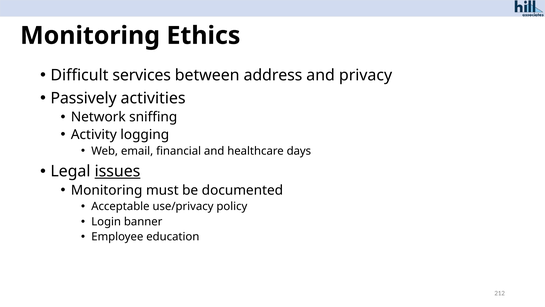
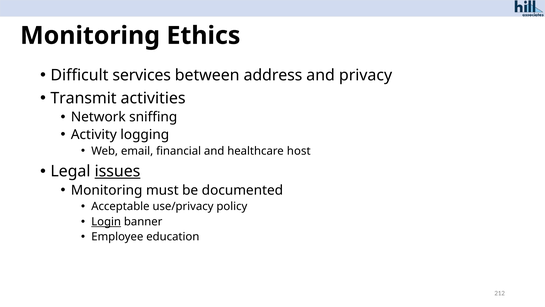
Passively: Passively -> Transmit
days: days -> host
Login underline: none -> present
